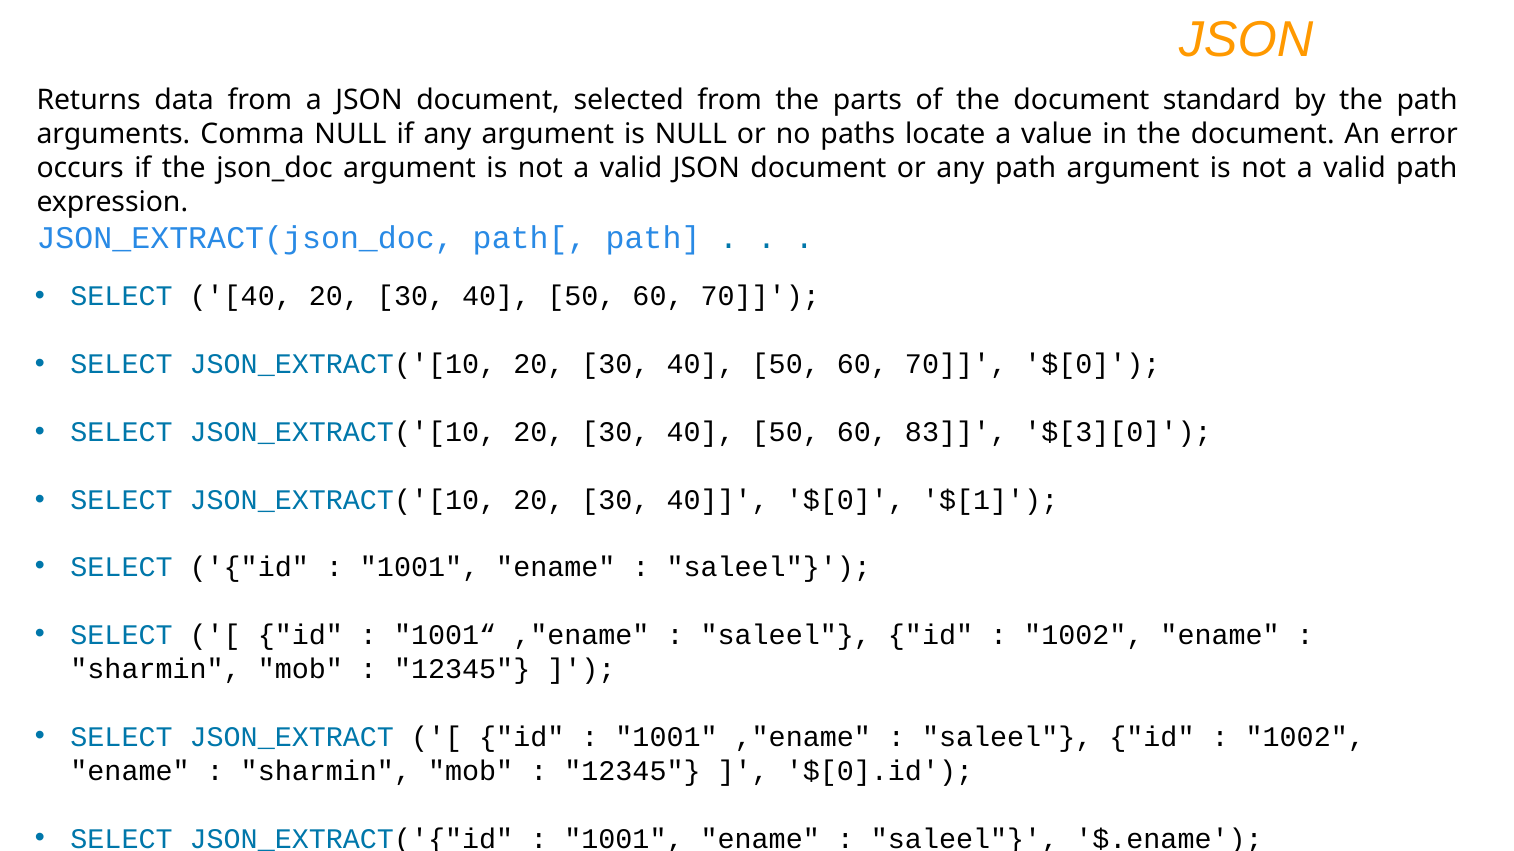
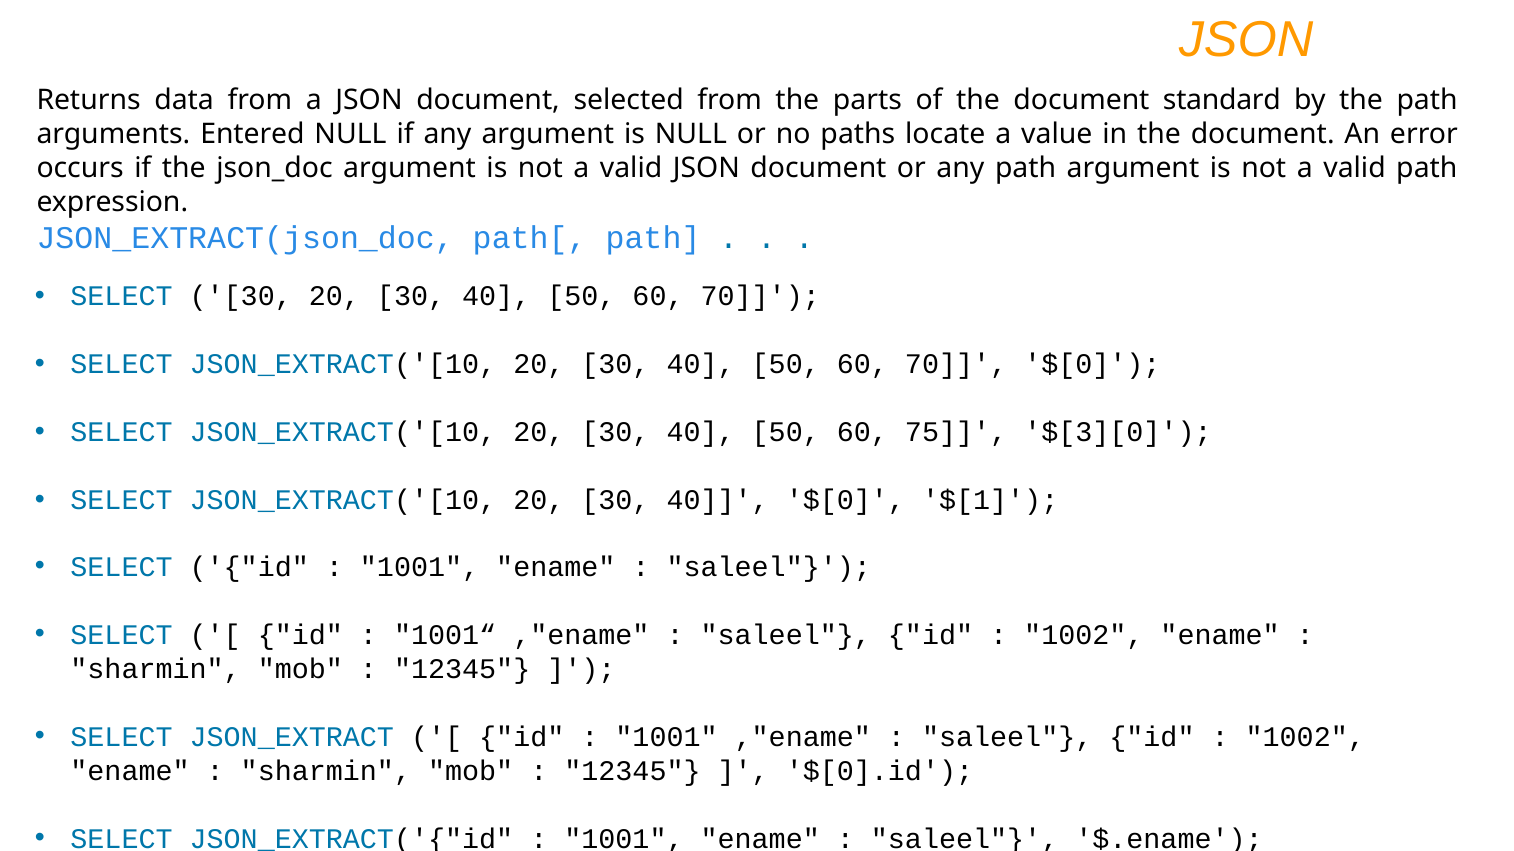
Comma: Comma -> Entered
SELECT 40: 40 -> 30
83: 83 -> 75
